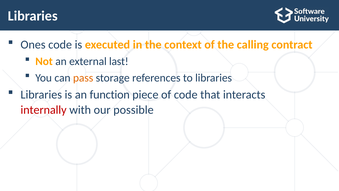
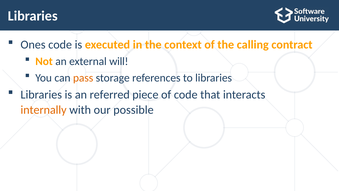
last: last -> will
function: function -> referred
internally colour: red -> orange
